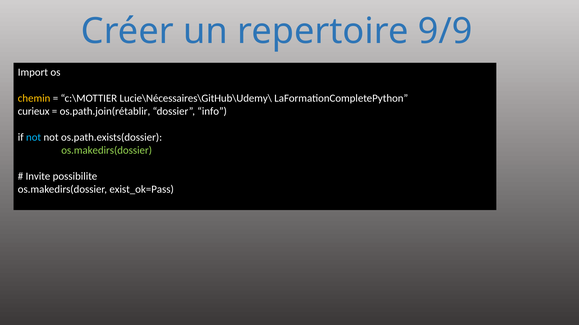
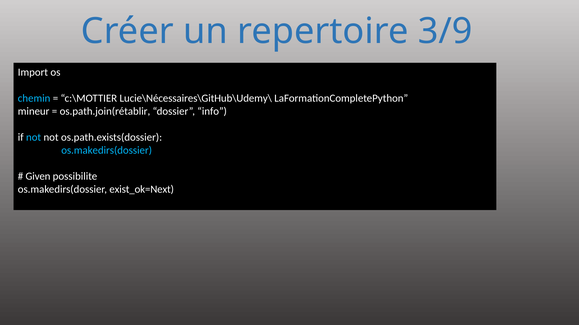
9/9: 9/9 -> 3/9
chemin colour: yellow -> light blue
curieux: curieux -> mineur
os.makedirs(dossier at (107, 151) colour: light green -> light blue
Invite: Invite -> Given
exist_ok=Pass: exist_ok=Pass -> exist_ok=Next
